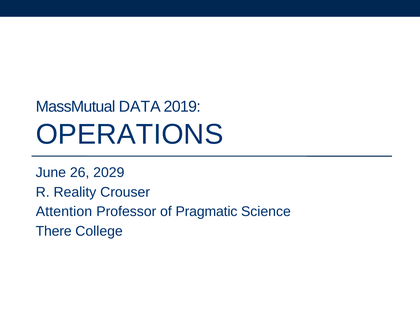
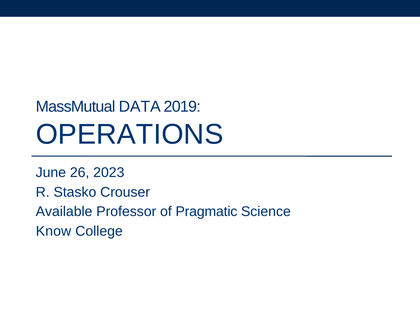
2029: 2029 -> 2023
Reality: Reality -> Stasko
Attention: Attention -> Available
There: There -> Know
